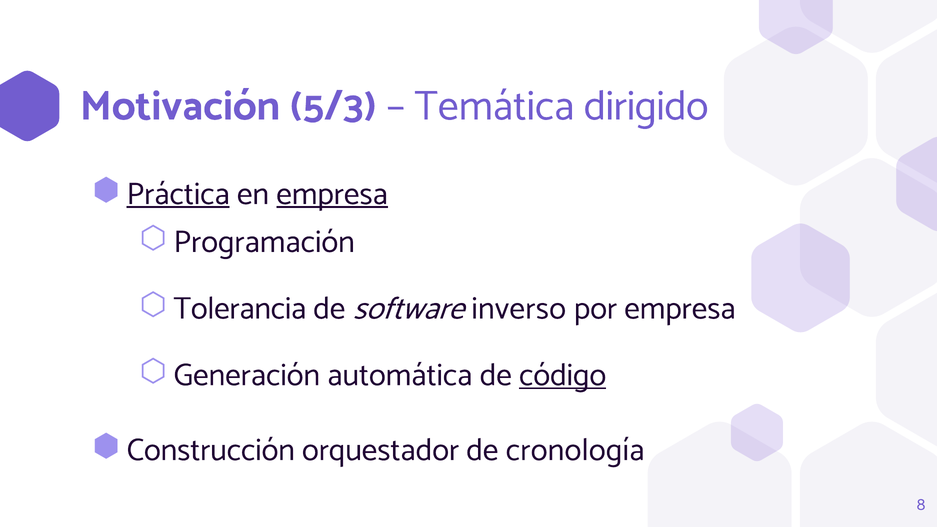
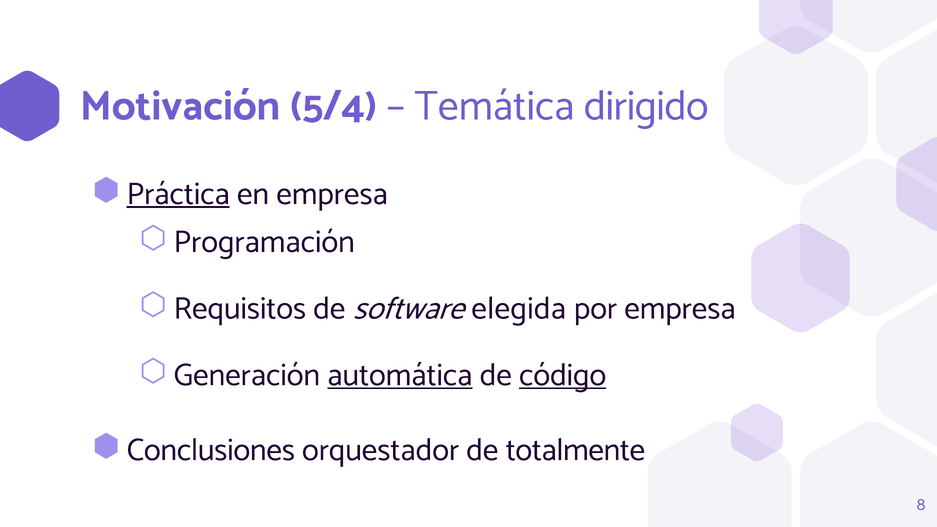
5/3: 5/3 -> 5/4
empresa at (332, 194) underline: present -> none
Tolerancia: Tolerancia -> Requisitos
inverso: inverso -> elegida
automática underline: none -> present
Construcción: Construcción -> Conclusiones
cronología: cronología -> totalmente
